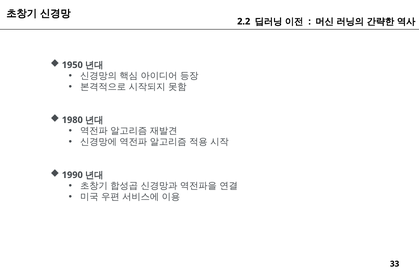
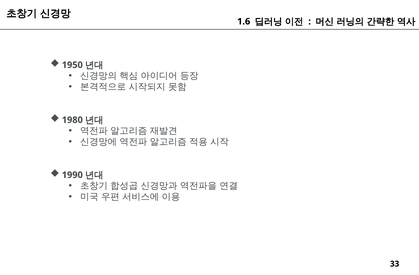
2.2: 2.2 -> 1.6
